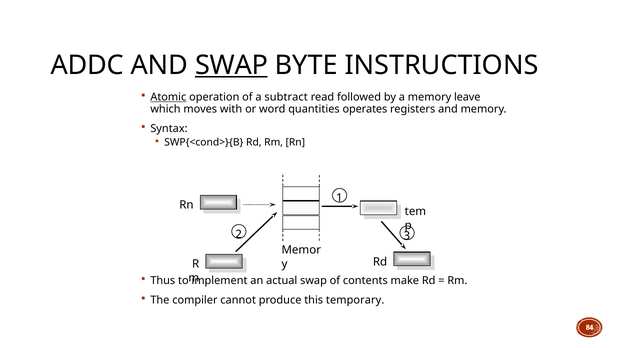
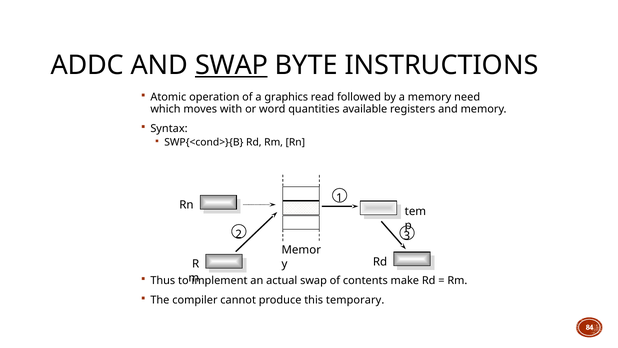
Atomic underline: present -> none
subtract: subtract -> graphics
leave: leave -> need
operates: operates -> available
